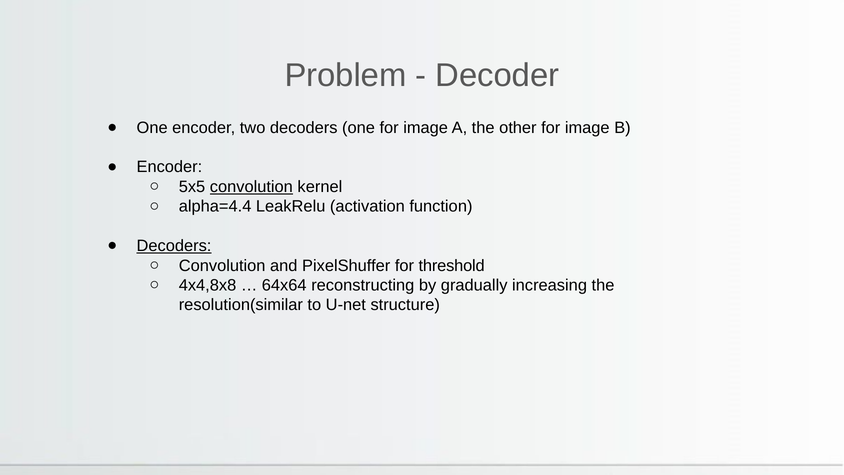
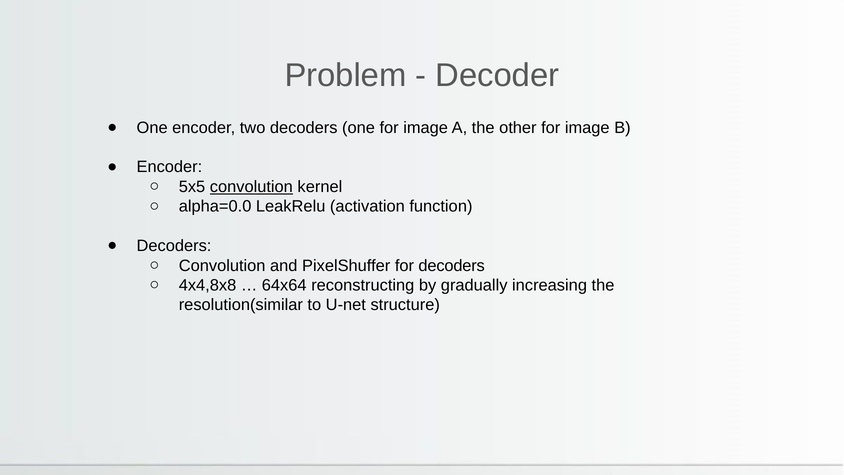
alpha=4.4: alpha=4.4 -> alpha=0.0
Decoders at (174, 246) underline: present -> none
for threshold: threshold -> decoders
